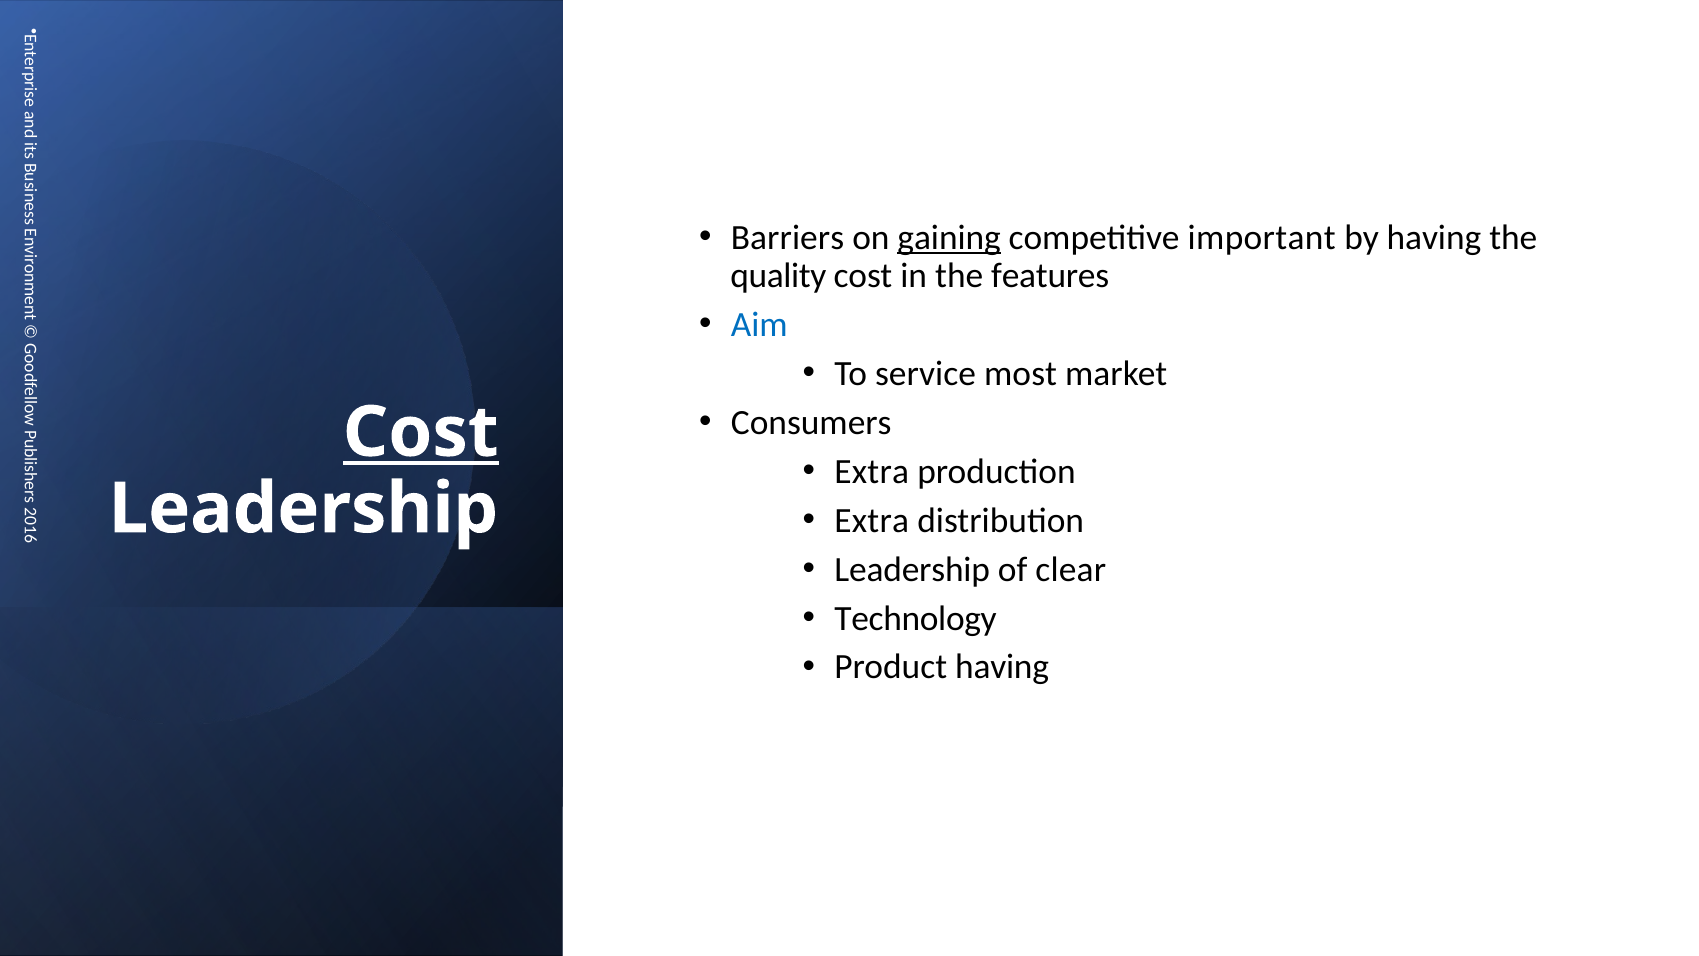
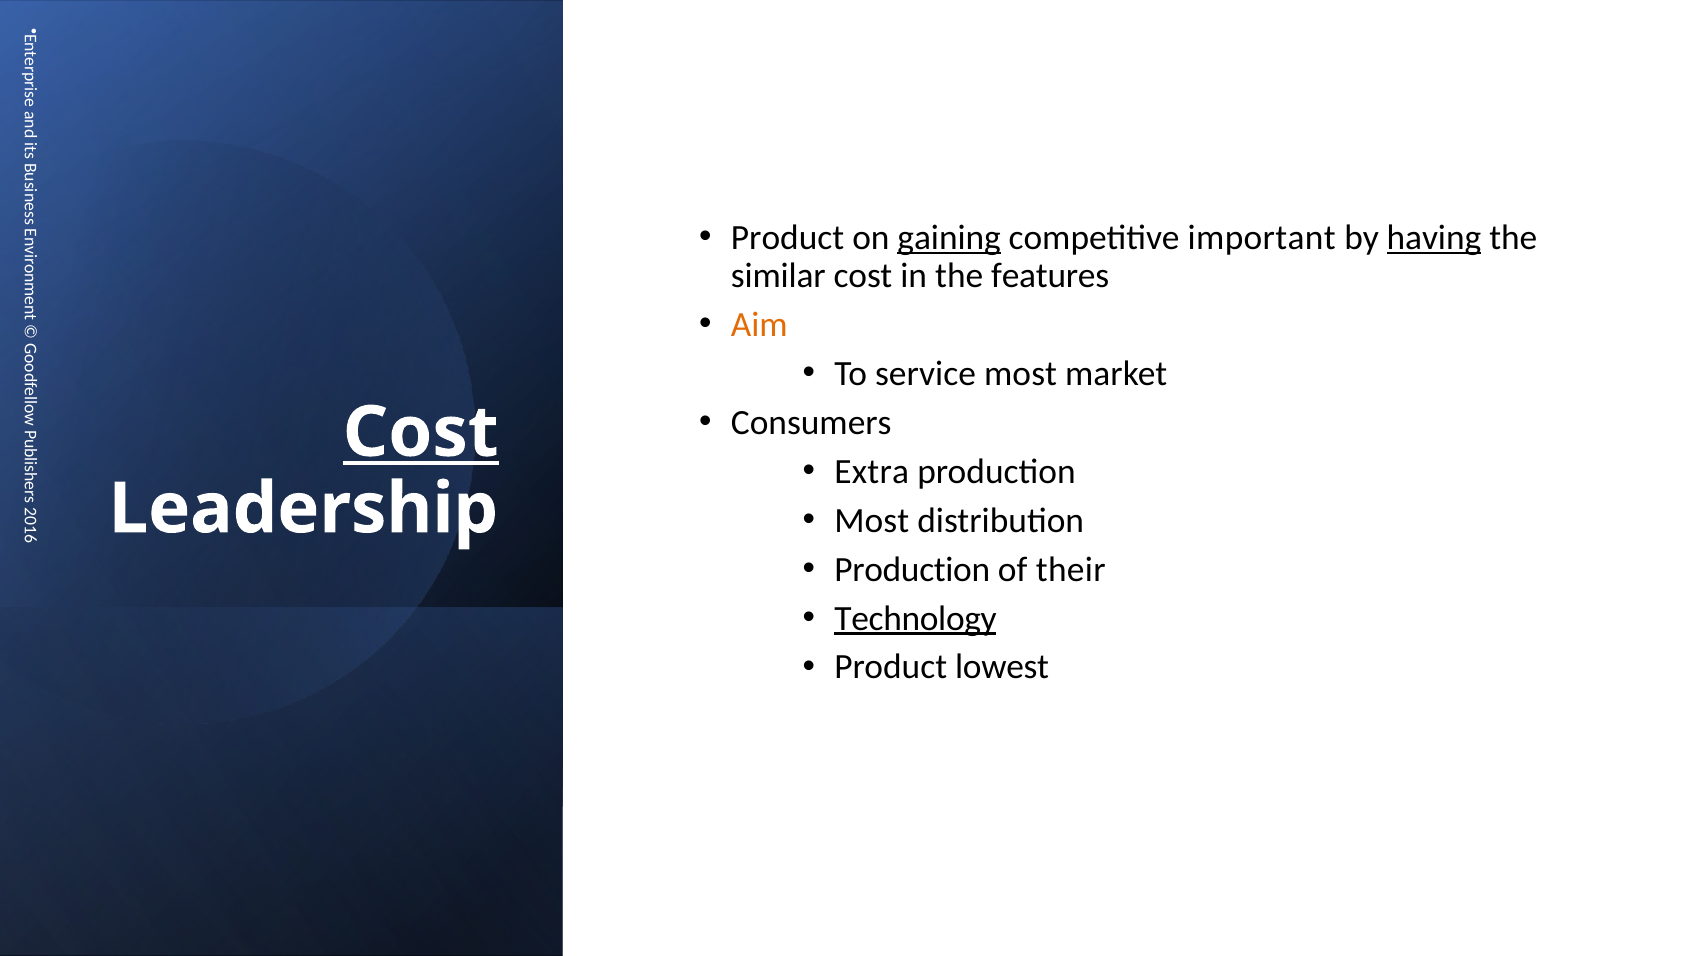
Barriers at (788, 237): Barriers -> Product
having at (1434, 237) underline: none -> present
quality: quality -> similar
Aim colour: blue -> orange
Extra at (872, 520): Extra -> Most
Leadership at (912, 569): Leadership -> Production
clear: clear -> their
Technology underline: none -> present
Product having: having -> lowest
